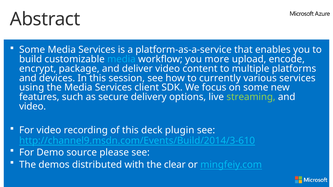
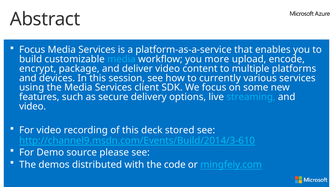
Some at (32, 50): Some -> Focus
streaming colour: light green -> light blue
plugin: plugin -> stored
clear: clear -> code
